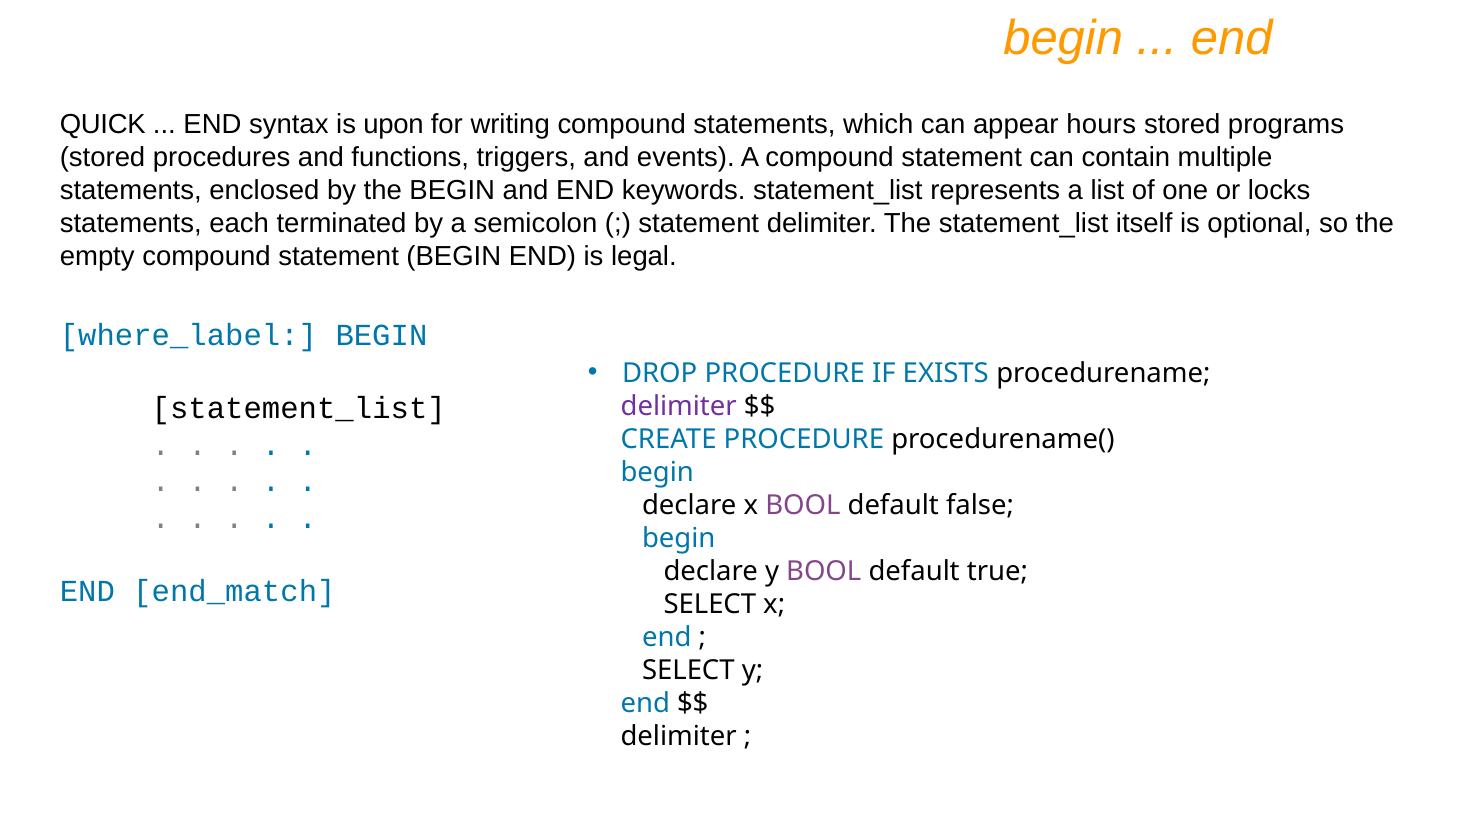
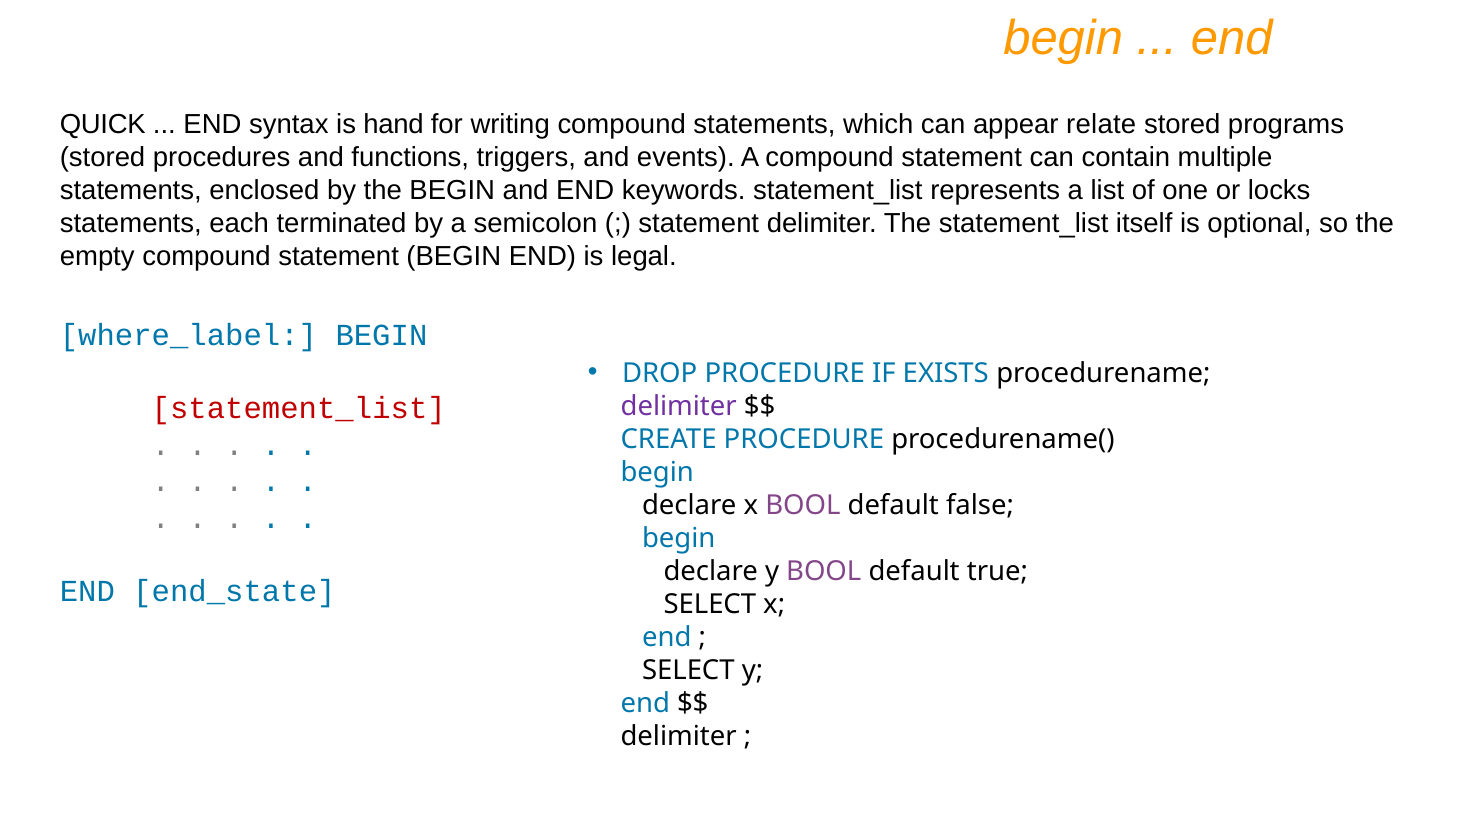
upon: upon -> hand
hours: hours -> relate
statement_list at (299, 409) colour: black -> red
end_match: end_match -> end_state
